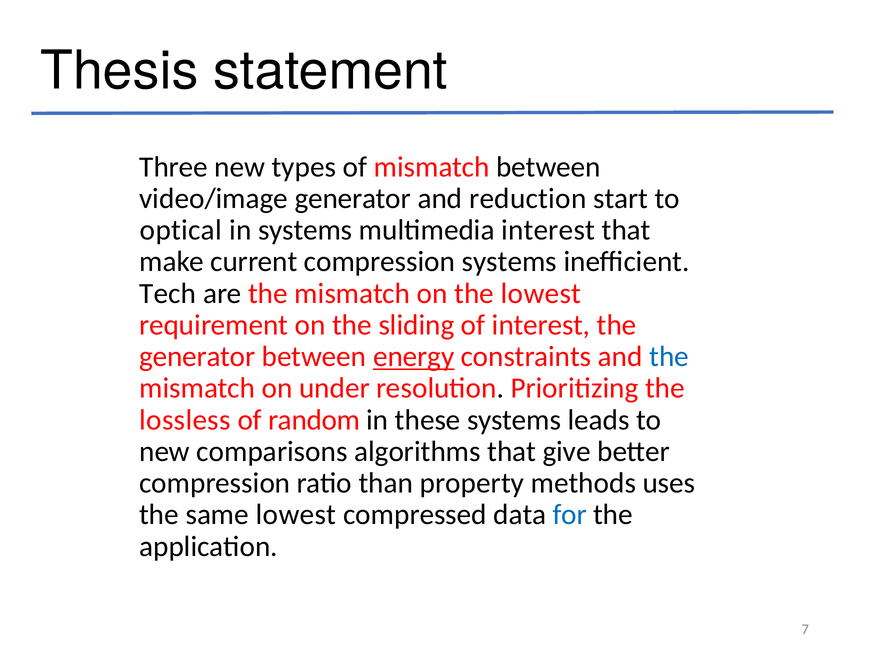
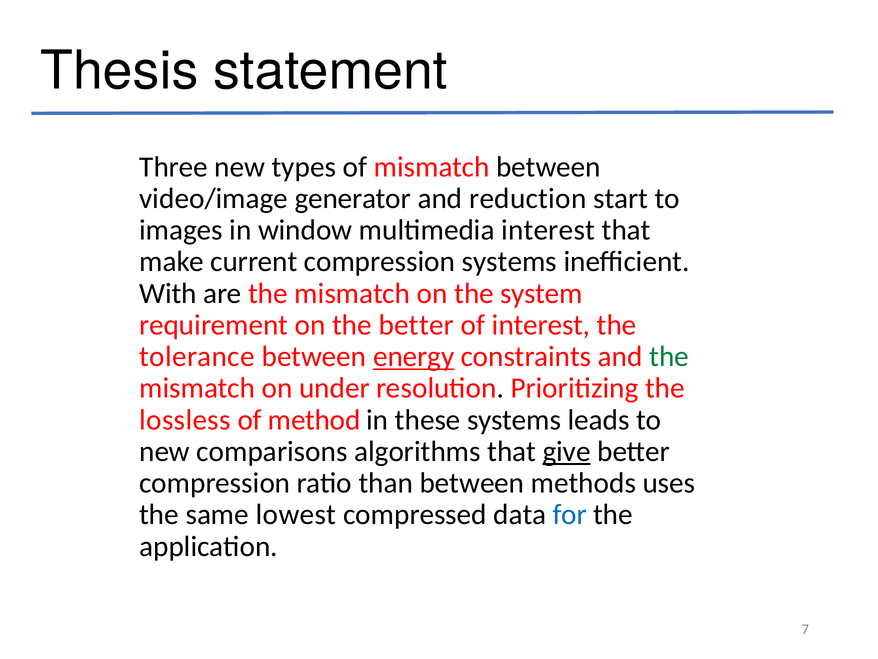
optical: optical -> images
in systems: systems -> window
Tech: Tech -> With
the lowest: lowest -> system
the sliding: sliding -> better
generator at (197, 356): generator -> tolerance
the at (669, 356) colour: blue -> green
random: random -> method
give underline: none -> present
than property: property -> between
